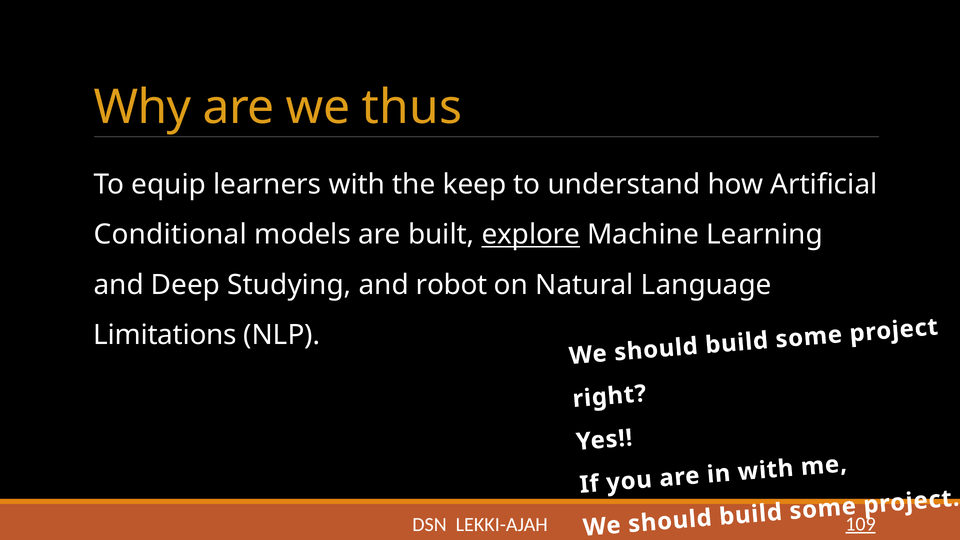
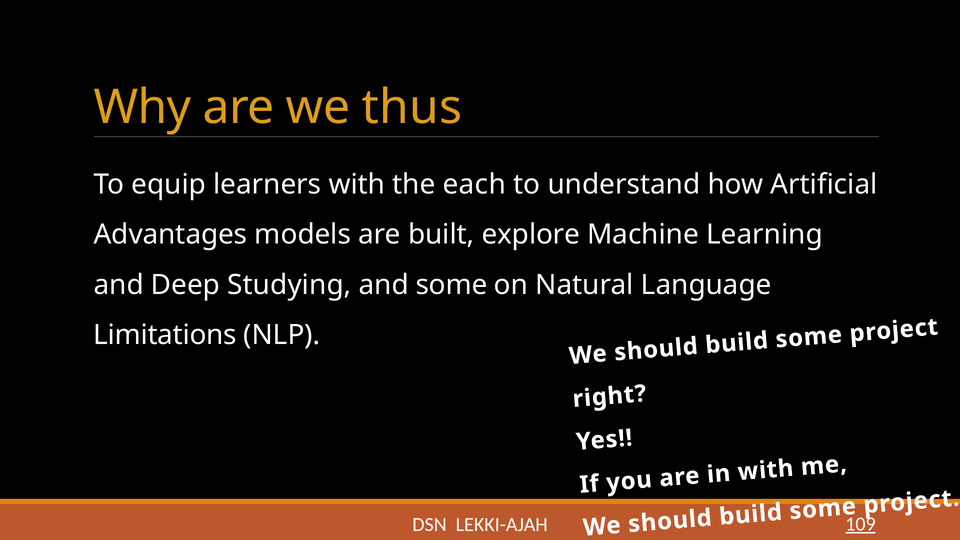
keep: keep -> each
Conditional: Conditional -> Advantages
explore underline: present -> none
and robot: robot -> some
